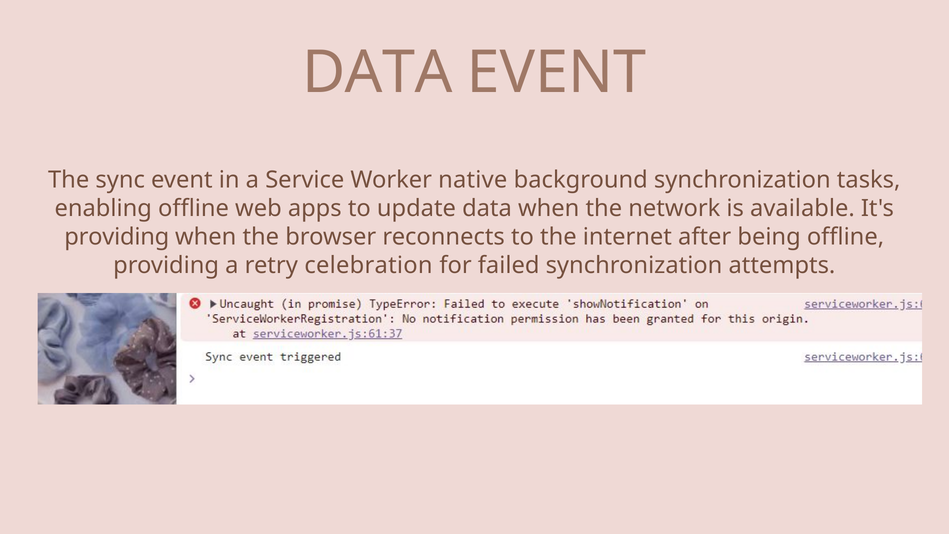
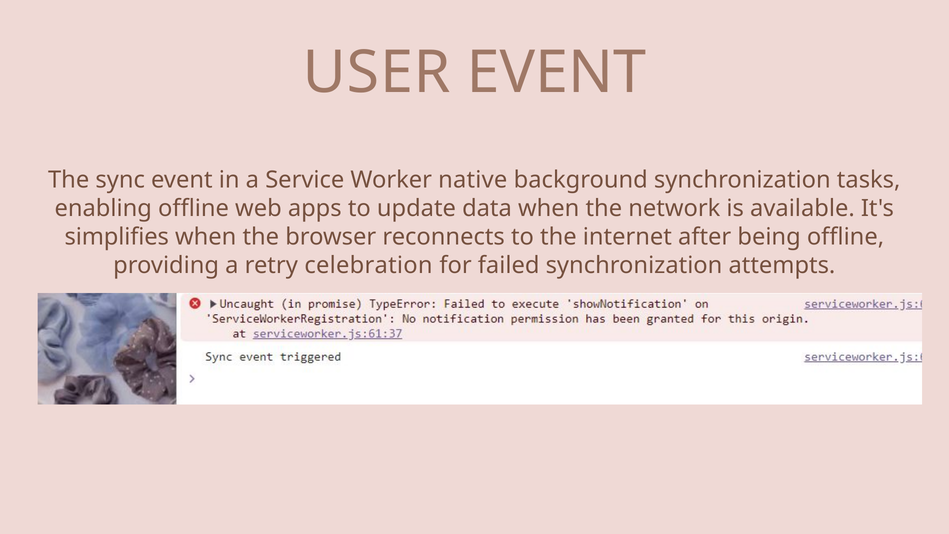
DATA at (377, 73): DATA -> USER
providing at (117, 237): providing -> simplifies
